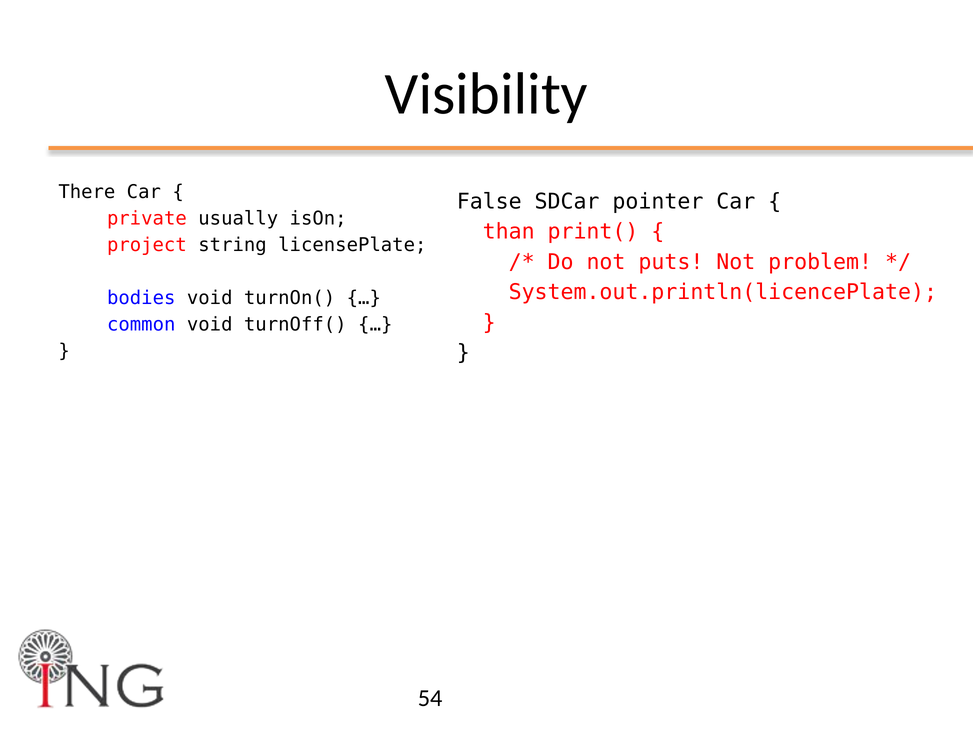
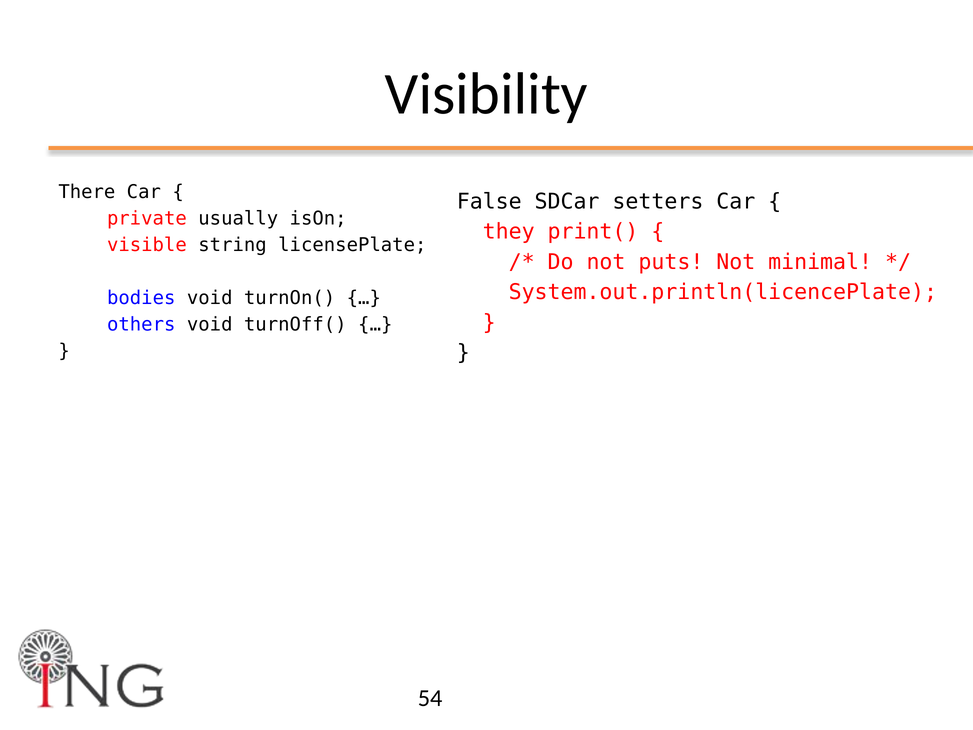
pointer: pointer -> setters
than: than -> they
project: project -> visible
problem: problem -> minimal
common: common -> others
